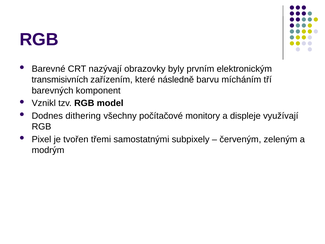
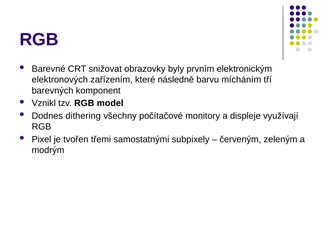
nazývají: nazývají -> snižovat
transmisivních: transmisivních -> elektronových
